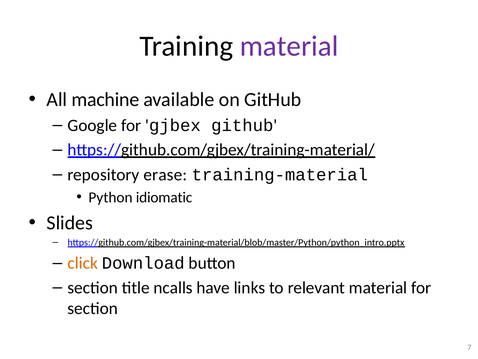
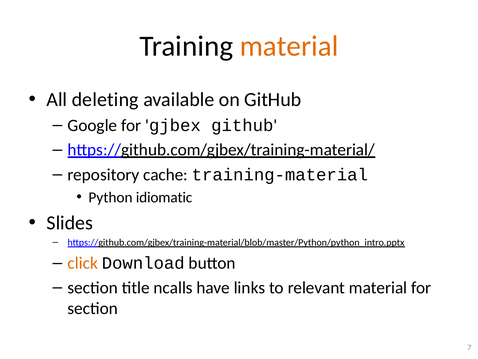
material at (289, 46) colour: purple -> orange
machine: machine -> deleting
erase: erase -> cache
